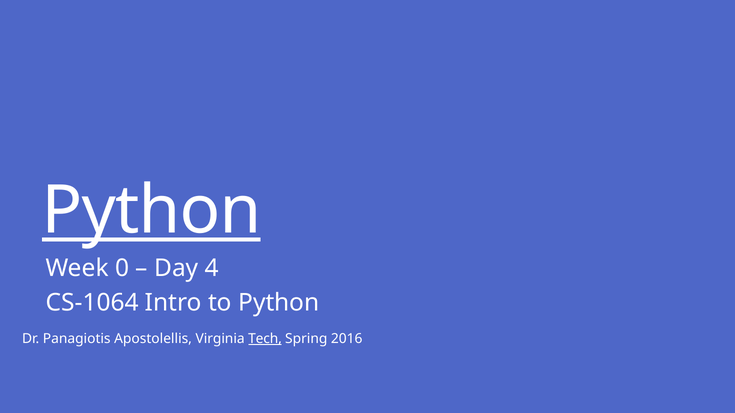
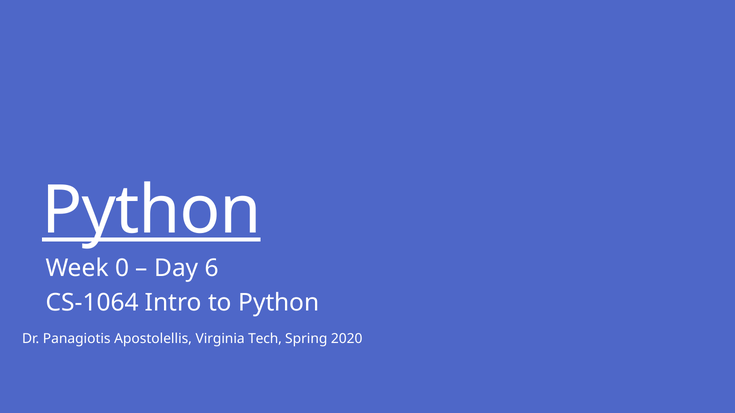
4: 4 -> 6
Tech underline: present -> none
2016: 2016 -> 2020
